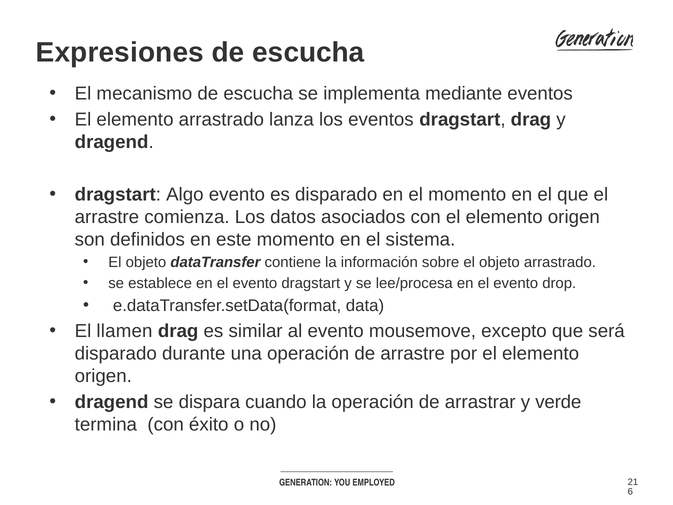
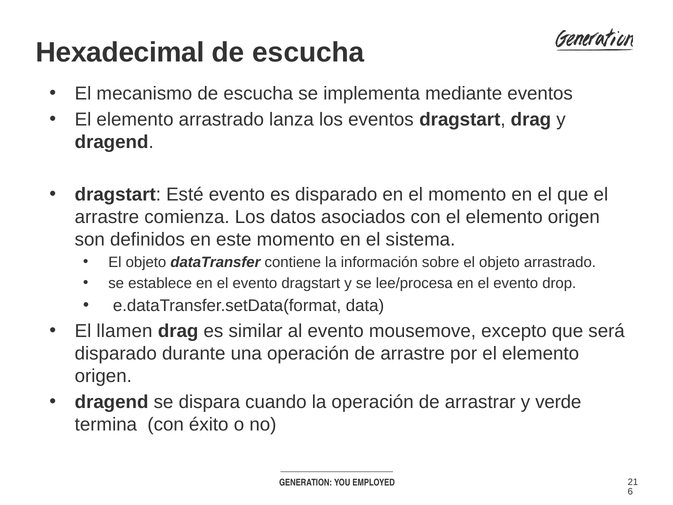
Expresiones: Expresiones -> Hexadecimal
Algo: Algo -> Esté
